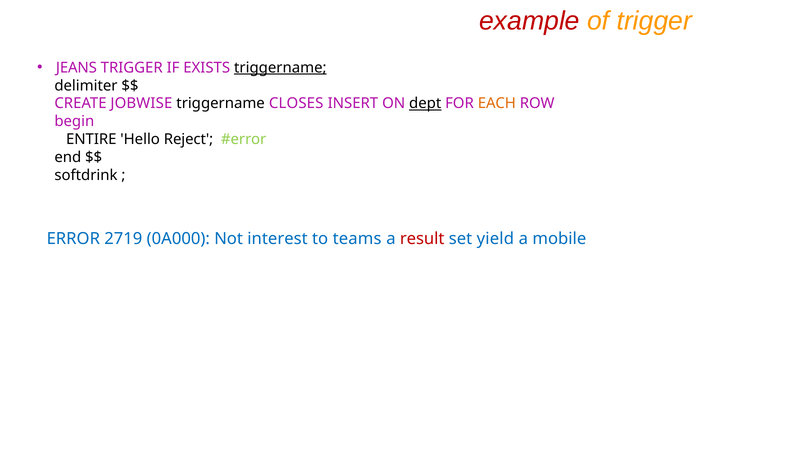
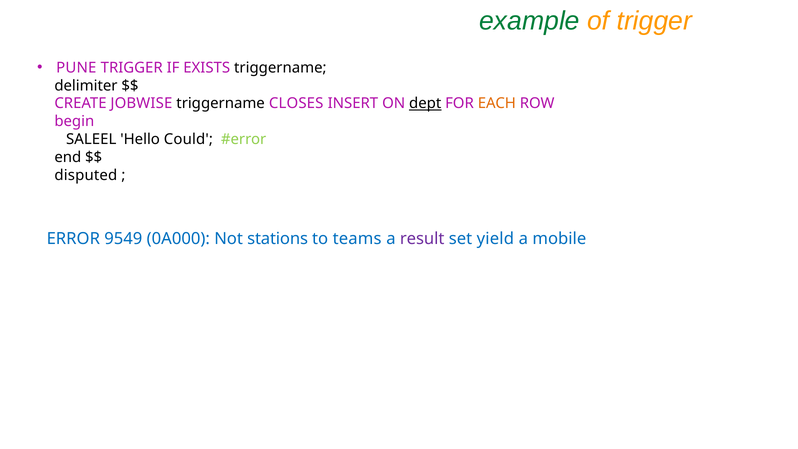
example colour: red -> green
JEANS: JEANS -> PUNE
triggername at (280, 68) underline: present -> none
ENTIRE: ENTIRE -> SALEEL
Reject: Reject -> Could
softdrink: softdrink -> disputed
2719: 2719 -> 9549
interest: interest -> stations
result colour: red -> purple
